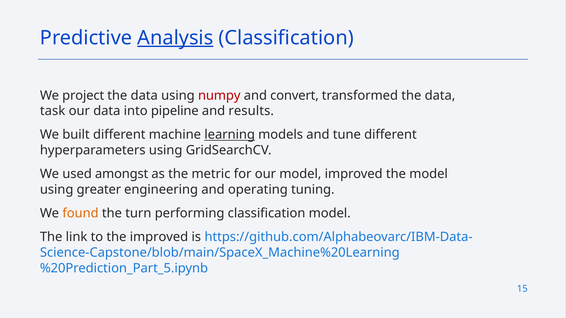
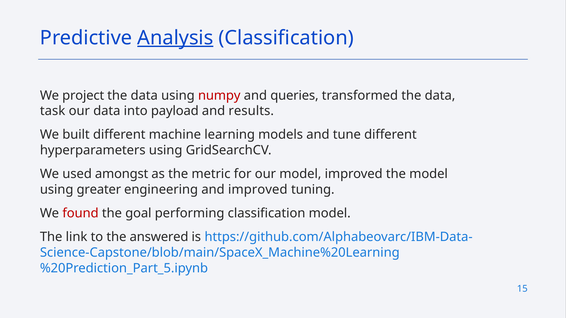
convert: convert -> queries
pipeline: pipeline -> payload
learning underline: present -> none
and operating: operating -> improved
found colour: orange -> red
turn: turn -> goal
the improved: improved -> answered
